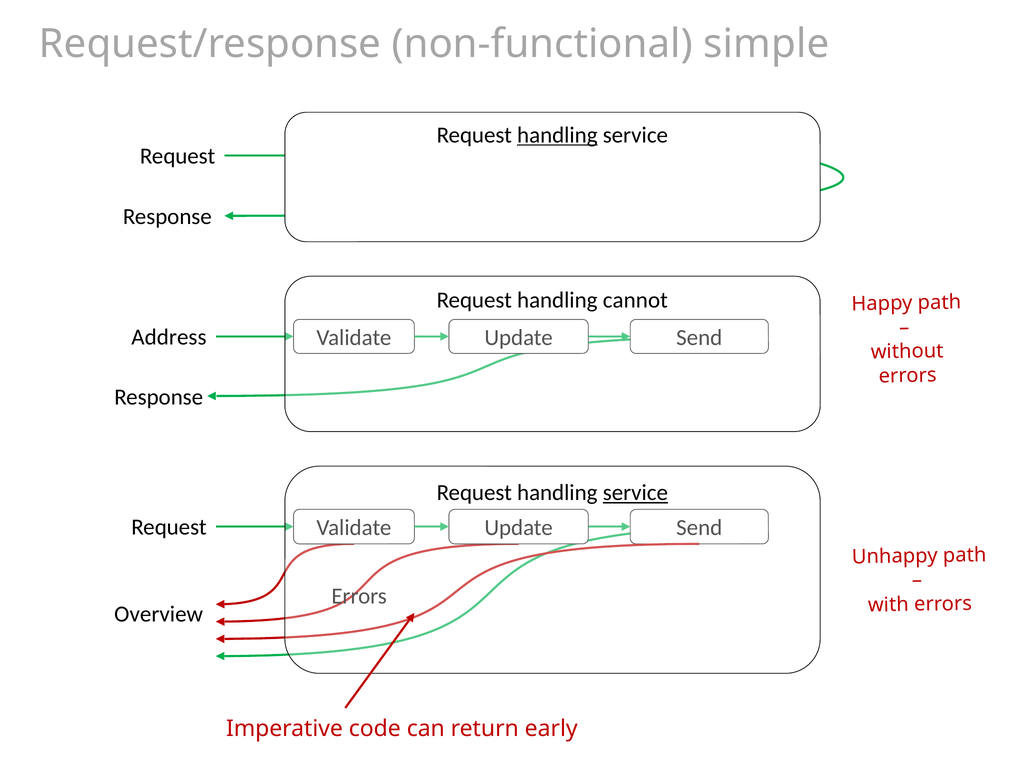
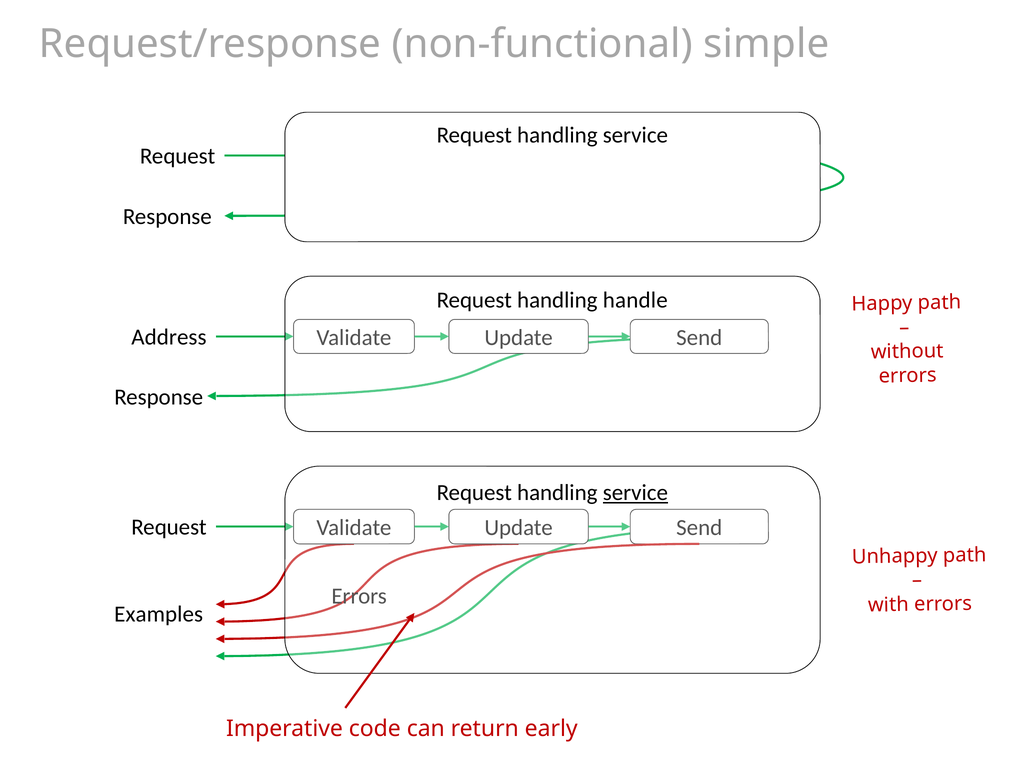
handling at (557, 135) underline: present -> none
cannot: cannot -> handle
Overview: Overview -> Examples
